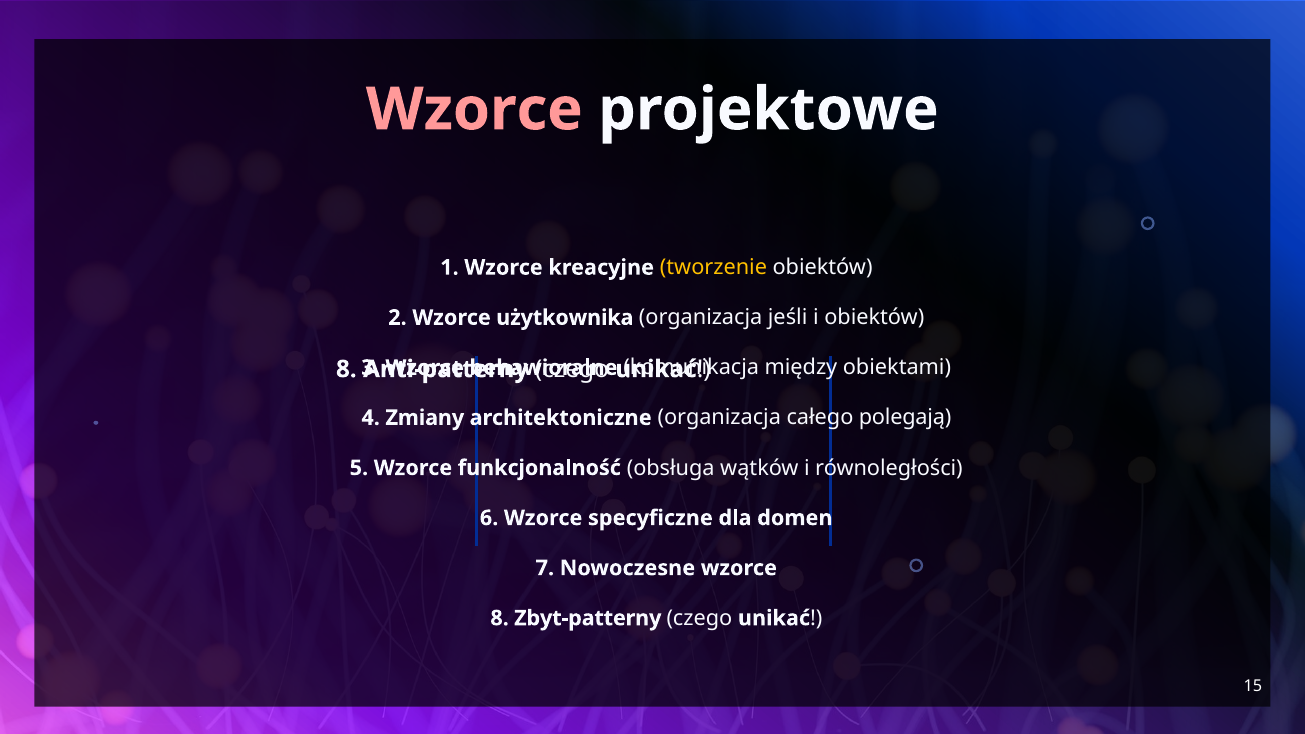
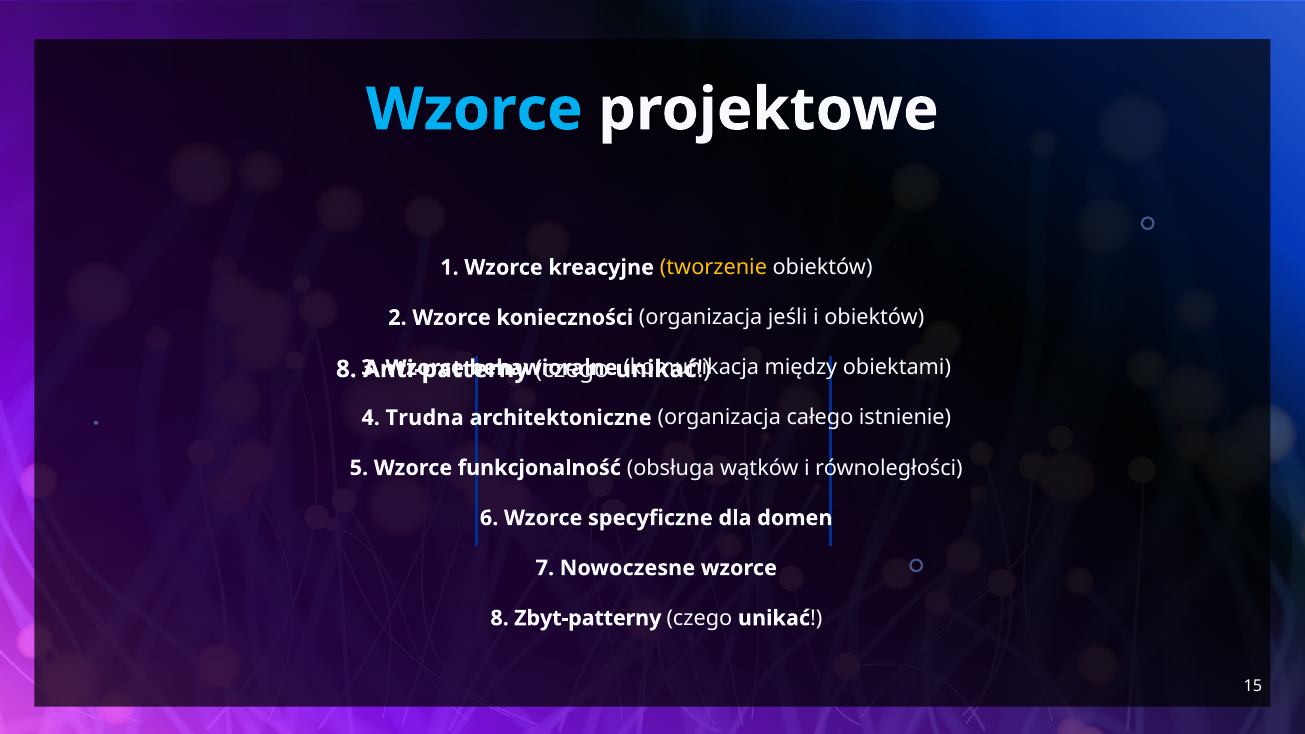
Wzorce at (474, 110) colour: pink -> light blue
użytkownika: użytkownika -> konieczności
Zmiany: Zmiany -> Trudna
polegają: polegają -> istnienie
